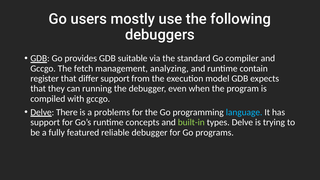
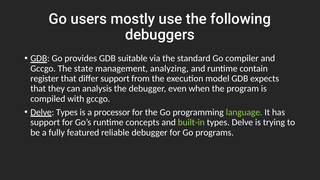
fetch: fetch -> state
running: running -> analysis
Delve There: There -> Types
problems: problems -> processor
language colour: light blue -> light green
